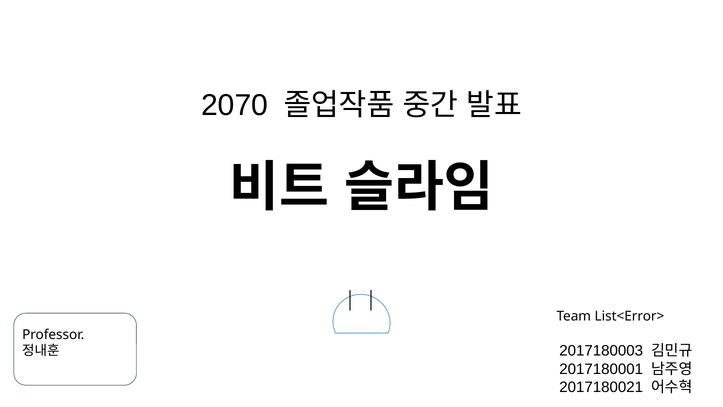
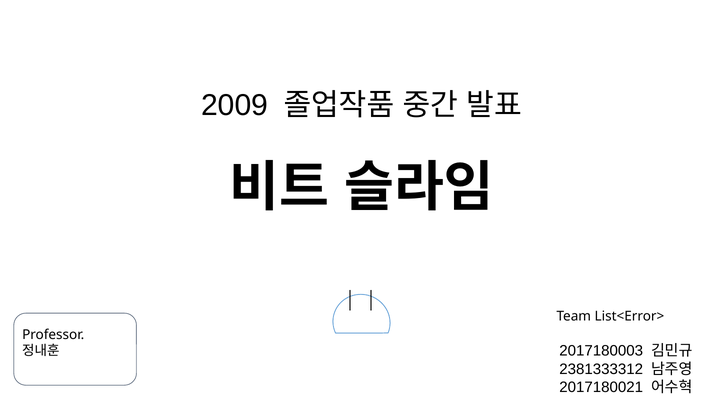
2070: 2070 -> 2009
2017180001: 2017180001 -> 2381333312
